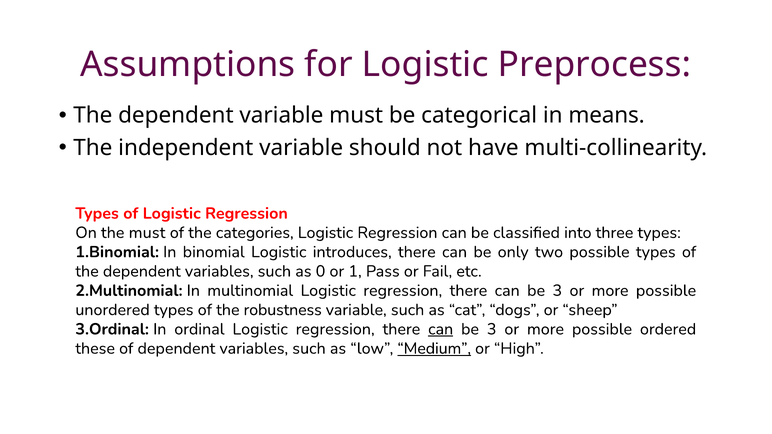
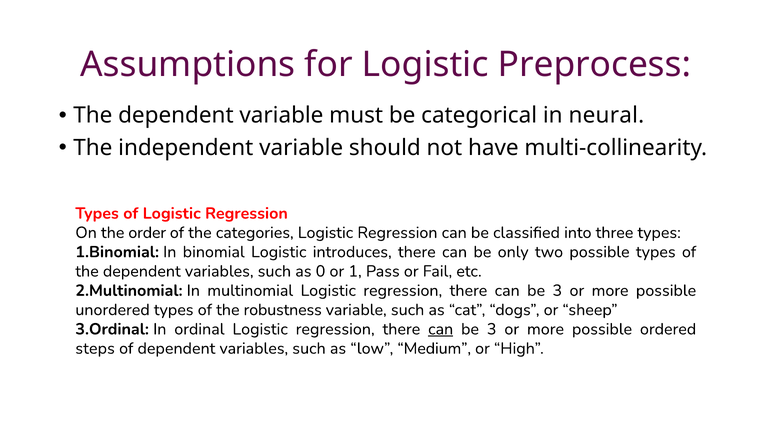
means: means -> neural
the must: must -> order
these: these -> steps
Medium underline: present -> none
